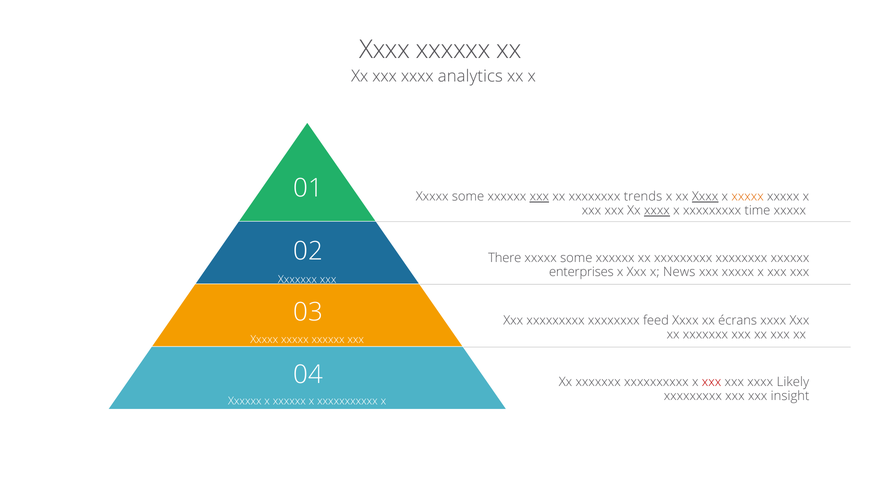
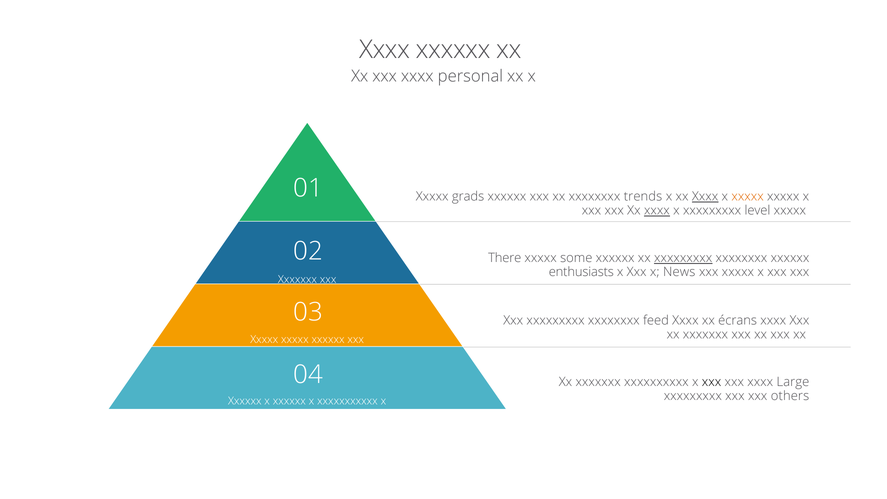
analytics: analytics -> personal
some at (468, 196): some -> grads
xxx at (539, 196) underline: present -> none
time: time -> level
xxxxxxxxx at (683, 258) underline: none -> present
enterprises: enterprises -> enthusiasts
xxx at (712, 382) colour: red -> black
Likely: Likely -> Large
insight: insight -> others
